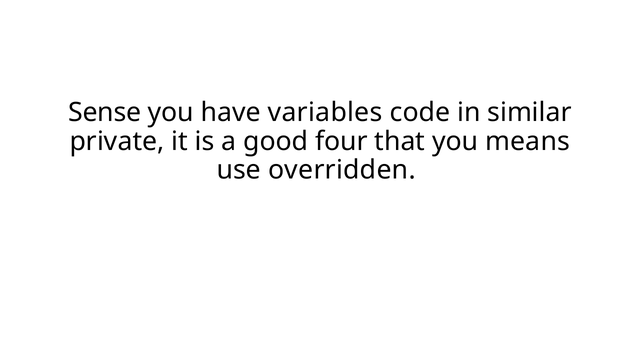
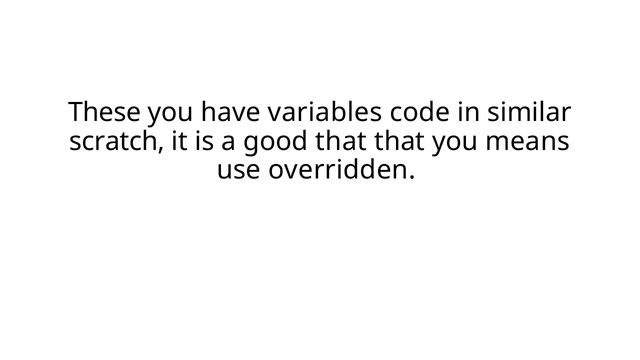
Sense: Sense -> These
private: private -> scratch
good four: four -> that
